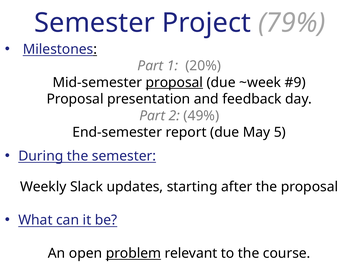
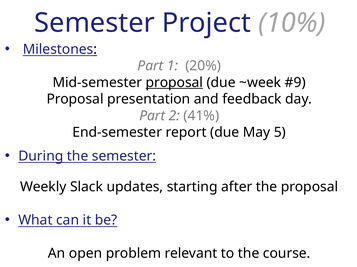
79%: 79% -> 10%
49%: 49% -> 41%
problem underline: present -> none
